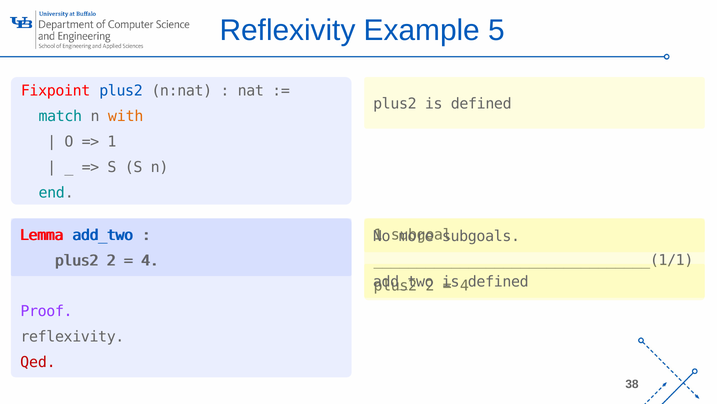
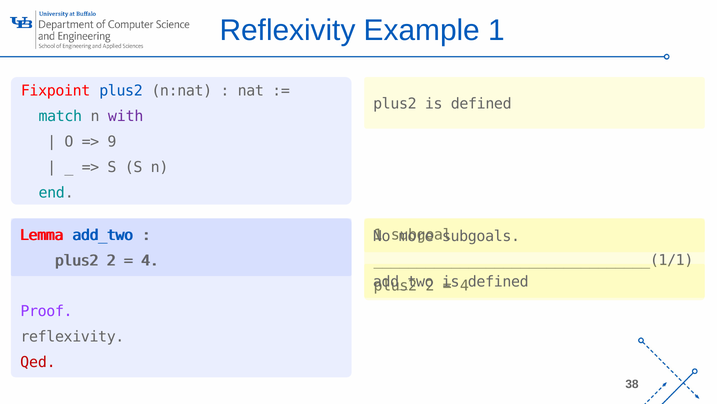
Example 5: 5 -> 1
with colour: orange -> purple
1 at (112, 142): 1 -> 9
